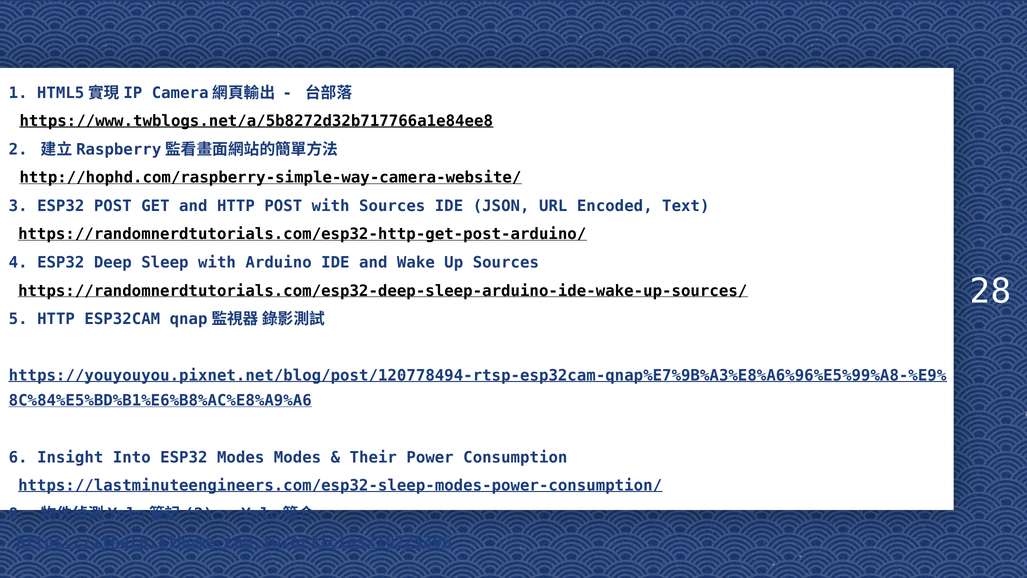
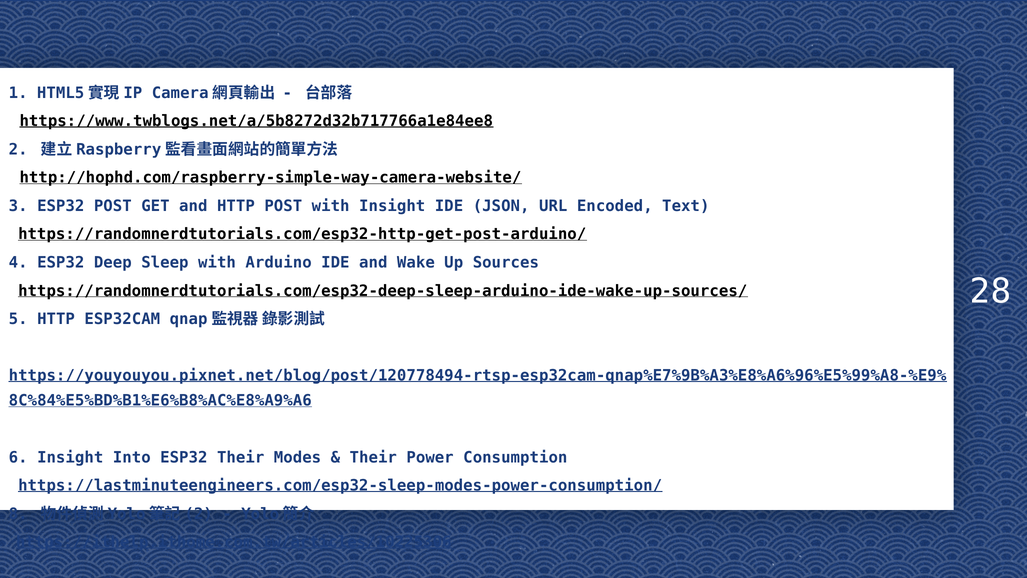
with Sources: Sources -> Insight
ESP32 Modes: Modes -> Their
